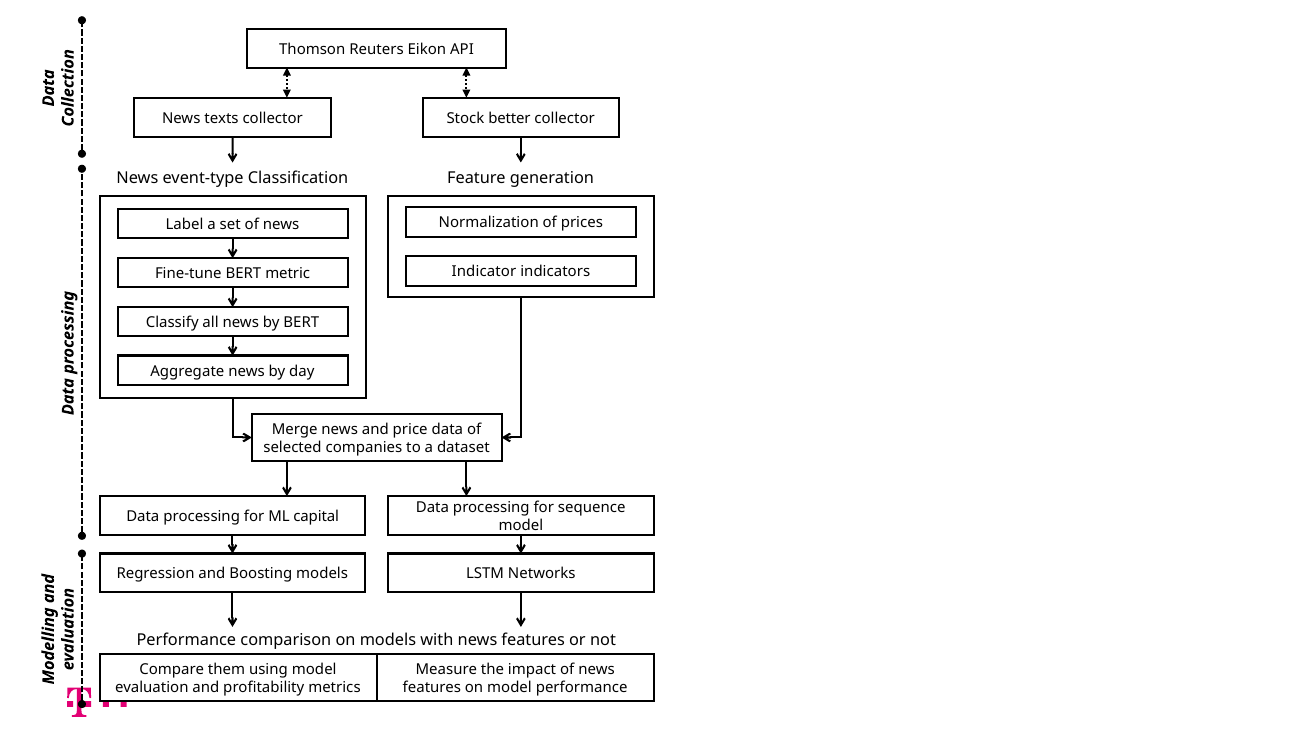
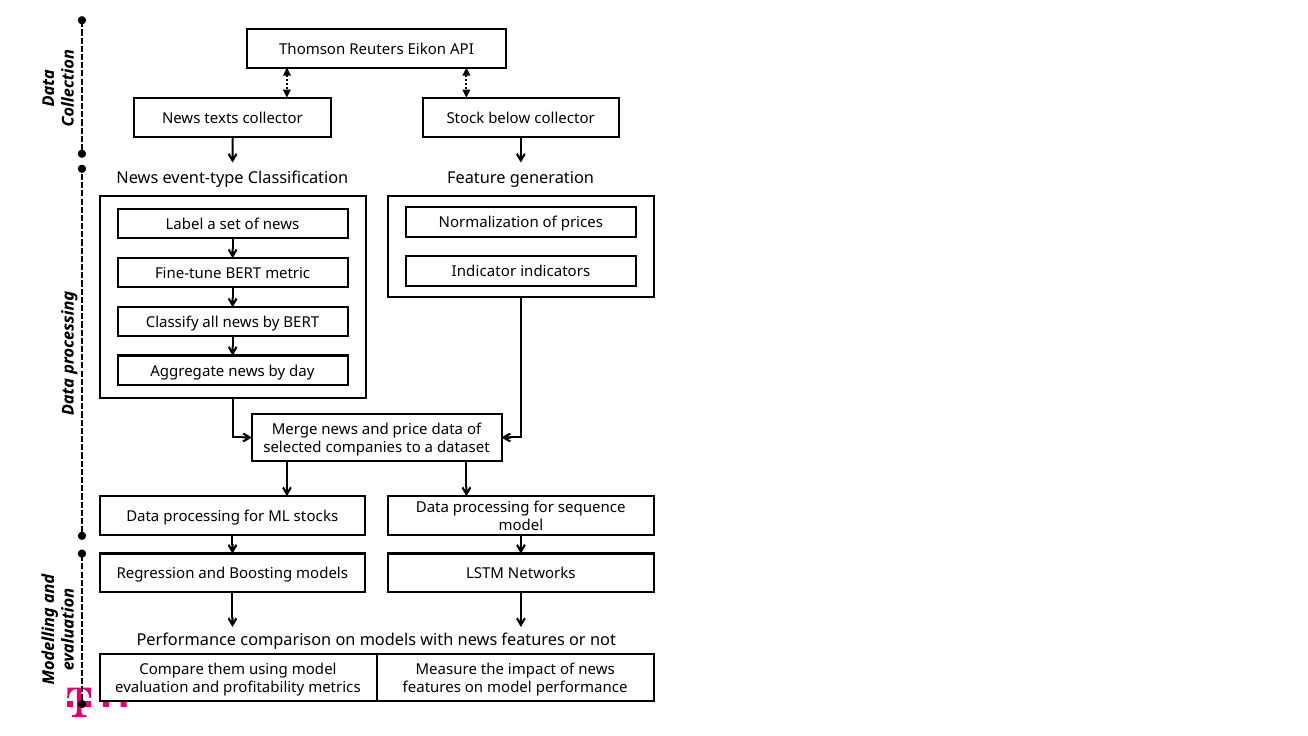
better: better -> below
capital: capital -> stocks
